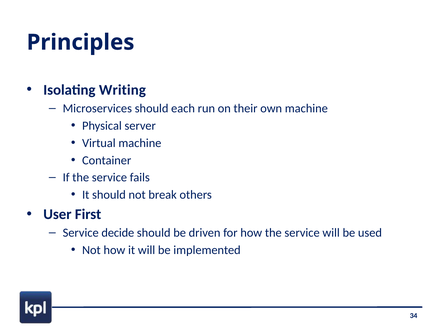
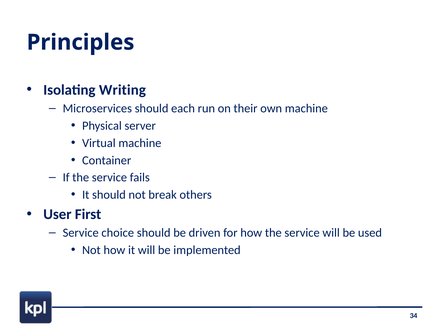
decide: decide -> choice
